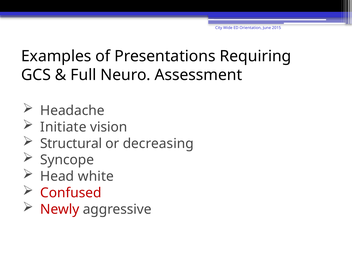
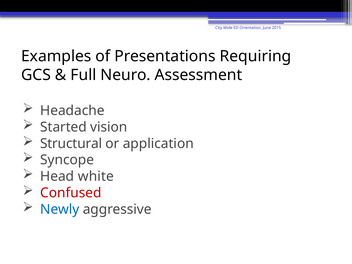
Initiate: Initiate -> Started
decreasing: decreasing -> application
Newly colour: red -> blue
